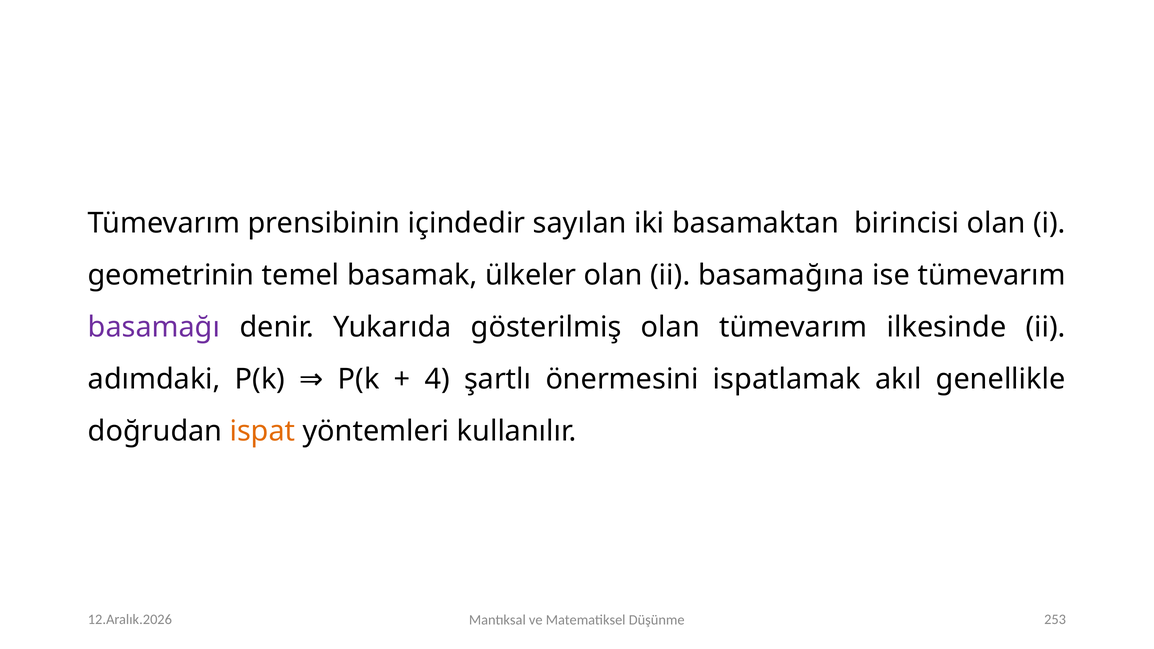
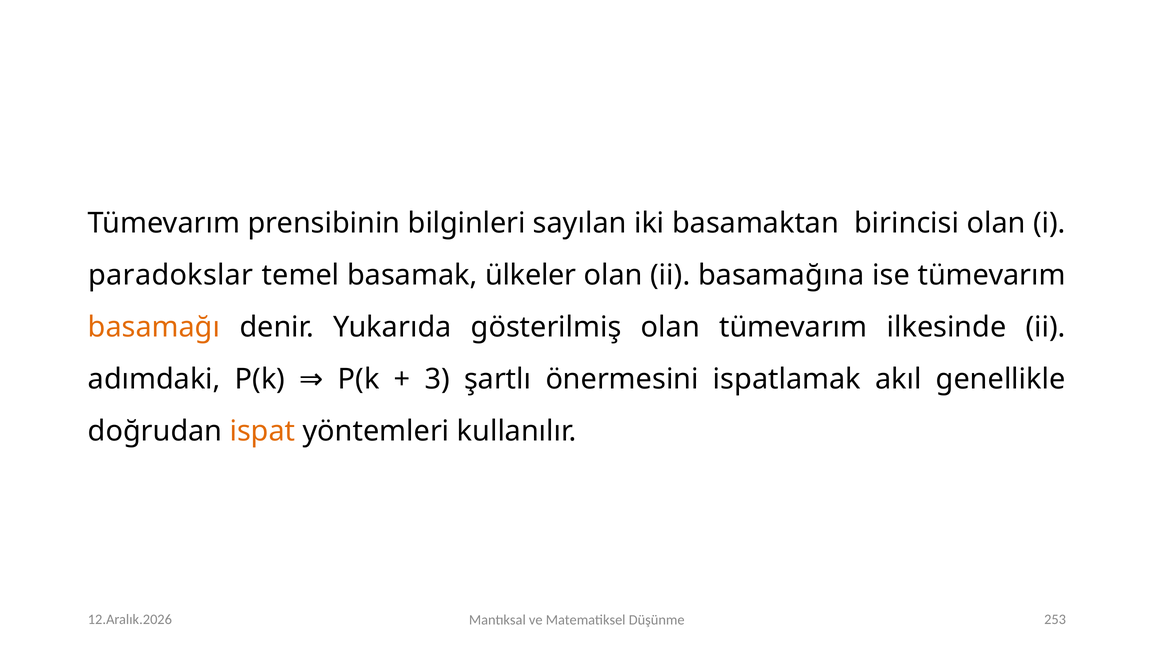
içindedir: içindedir -> bilginleri
geometrinin: geometrinin -> paradokslar
basamağı colour: purple -> orange
4: 4 -> 3
